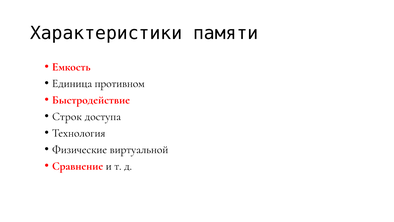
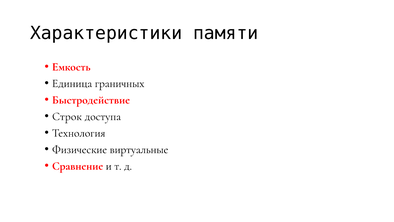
противном: противном -> граничных
виртуальной: виртуальной -> виртуальные
